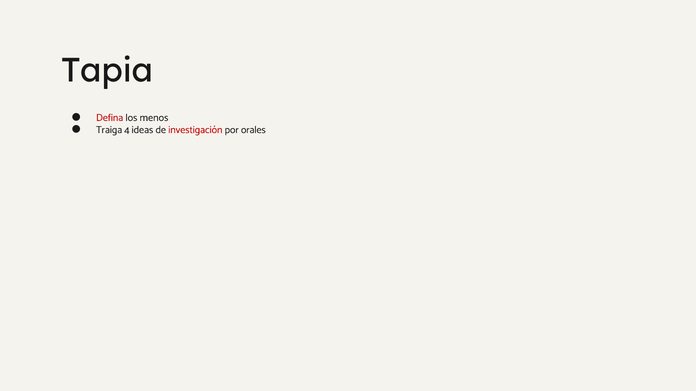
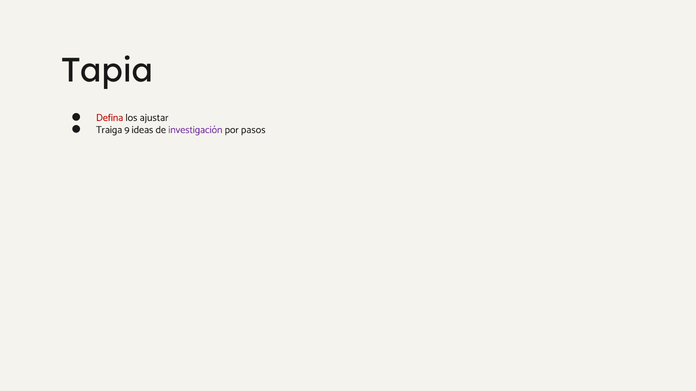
menos: menos -> ajustar
4: 4 -> 9
investigación colour: red -> purple
orales: orales -> pasos
